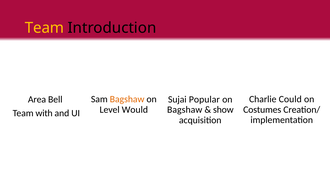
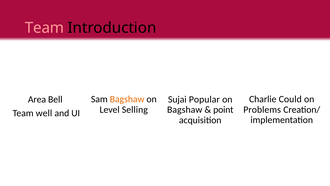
Team at (44, 28) colour: yellow -> pink
Would: Would -> Selling
Costumes: Costumes -> Problems
show: show -> point
with: with -> well
